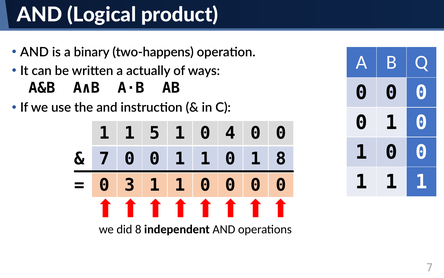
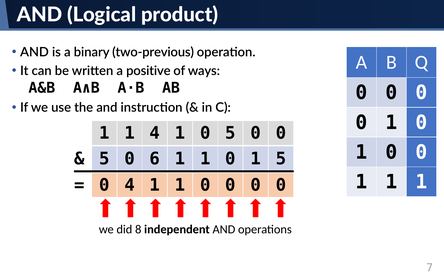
two-happens: two-happens -> two-previous
actually: actually -> positive
1 5: 5 -> 4
0 4: 4 -> 5
7 at (104, 158): 7 -> 5
0 at (155, 158): 0 -> 6
1 8: 8 -> 5
0 3: 3 -> 4
